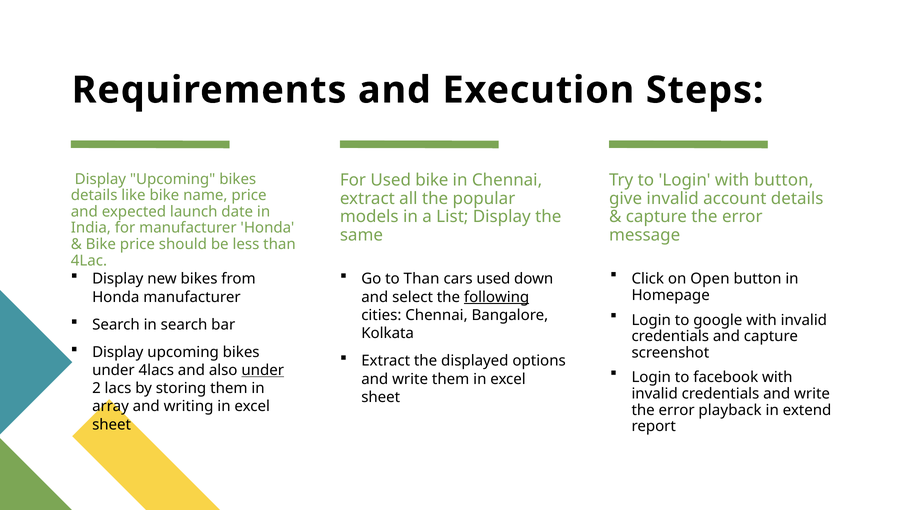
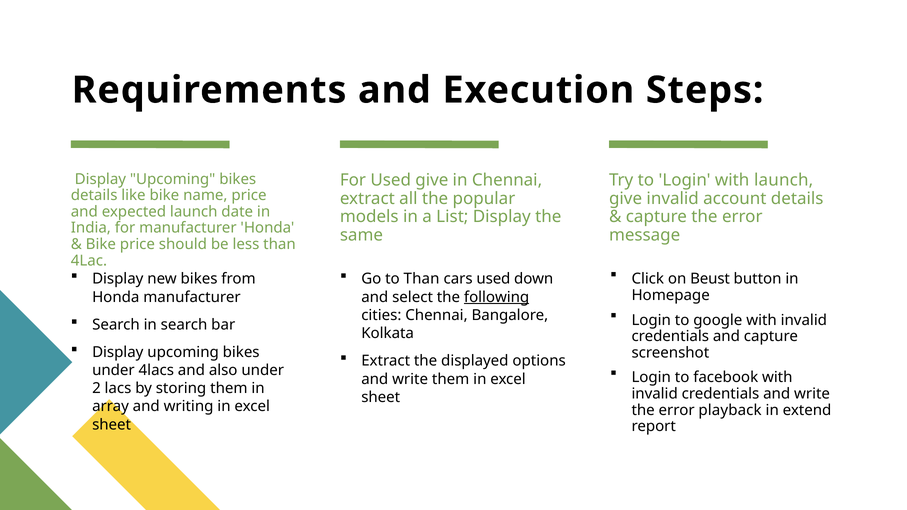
Used bike: bike -> give
with button: button -> launch
Open: Open -> Beust
under at (263, 370) underline: present -> none
